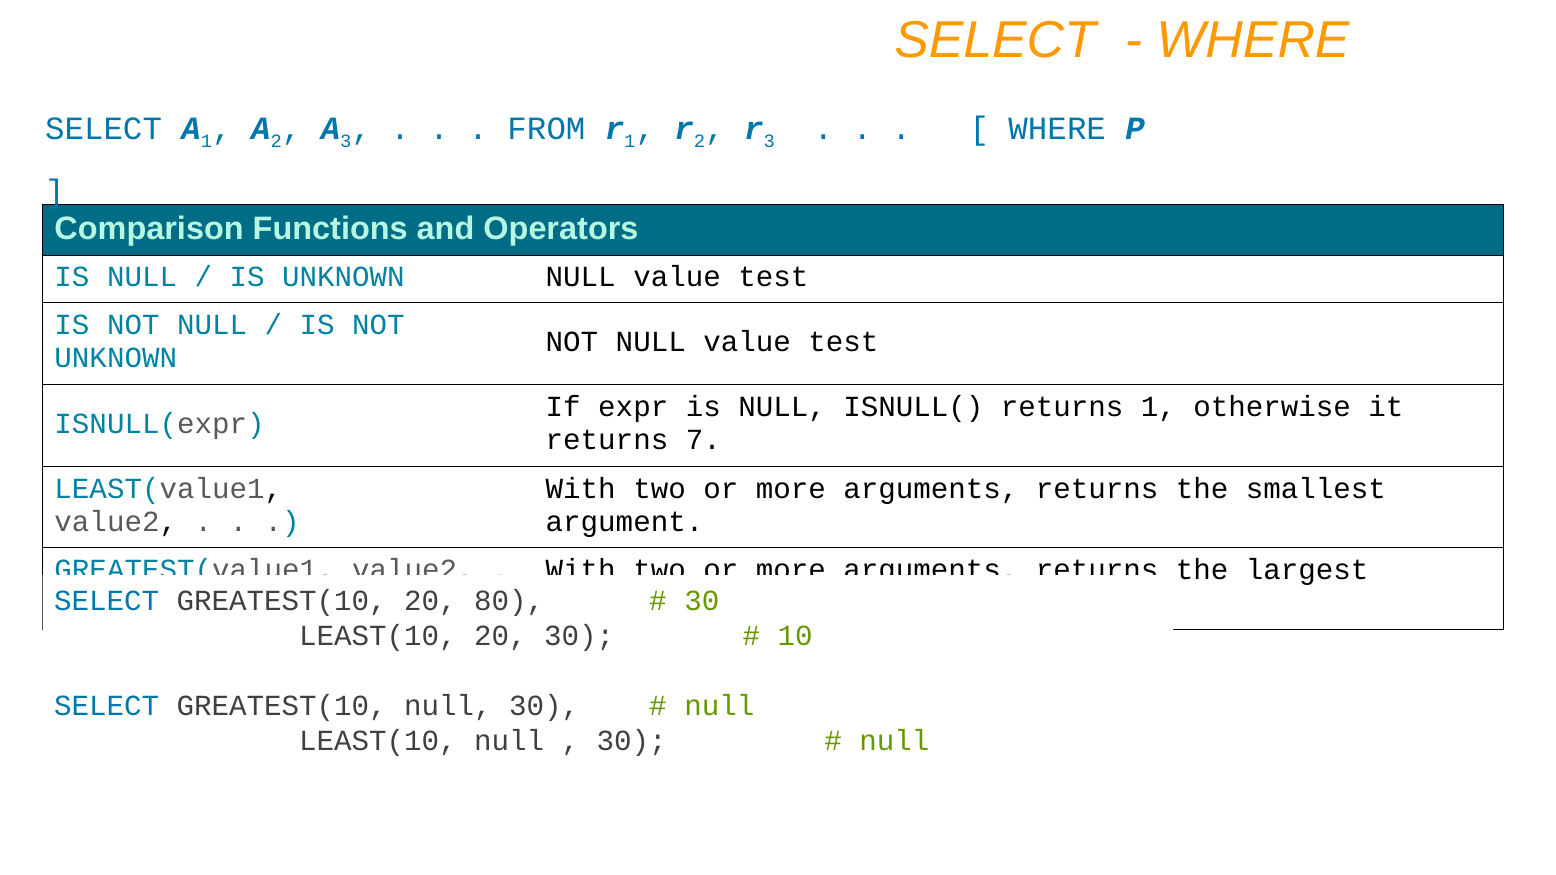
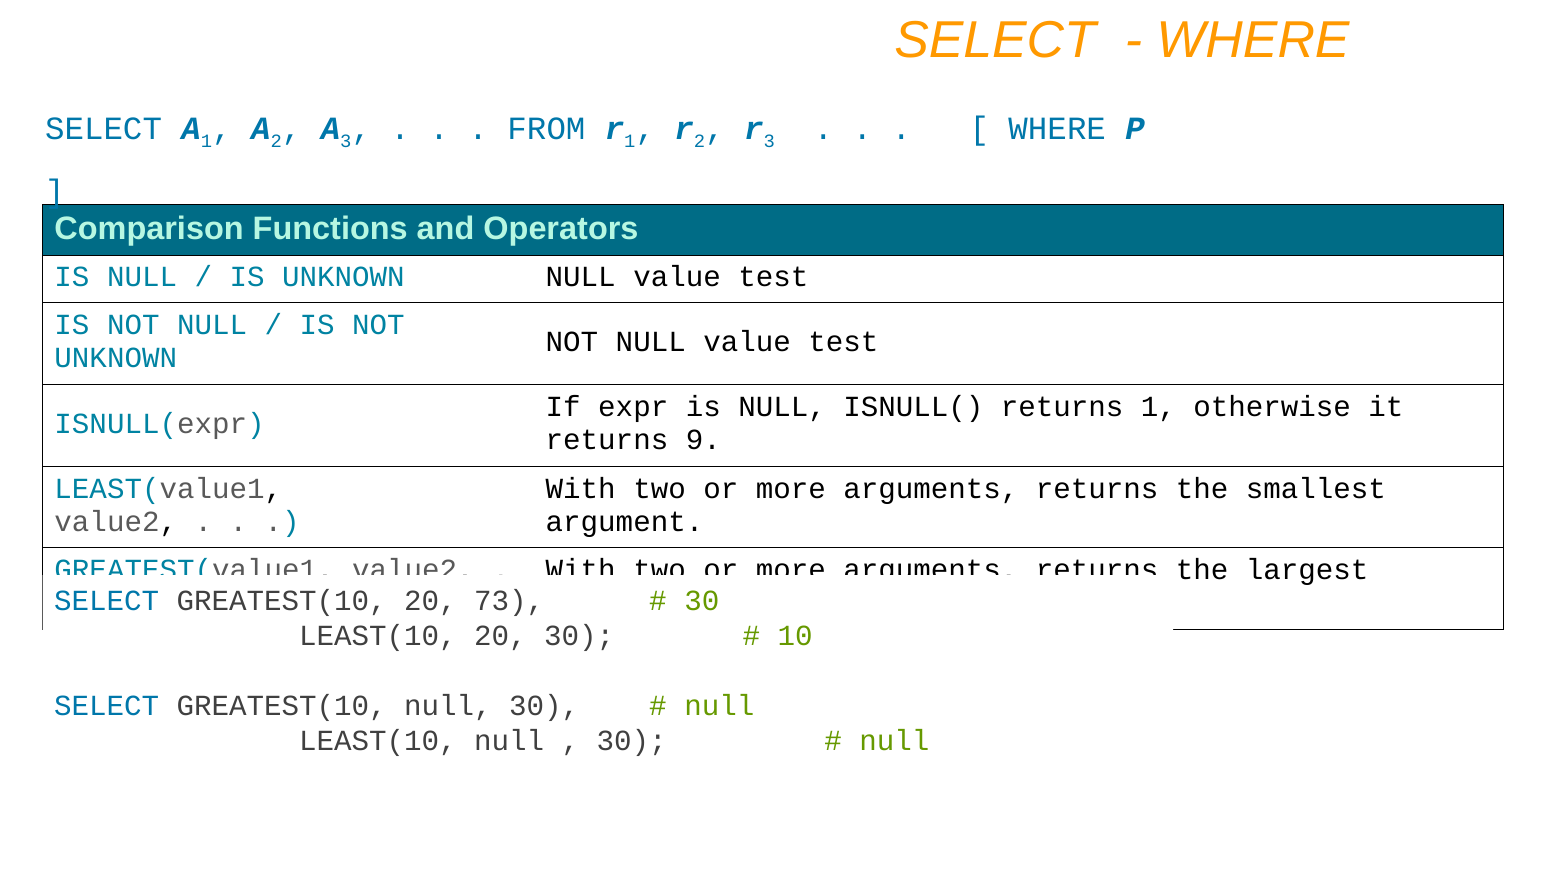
7: 7 -> 9
80: 80 -> 73
